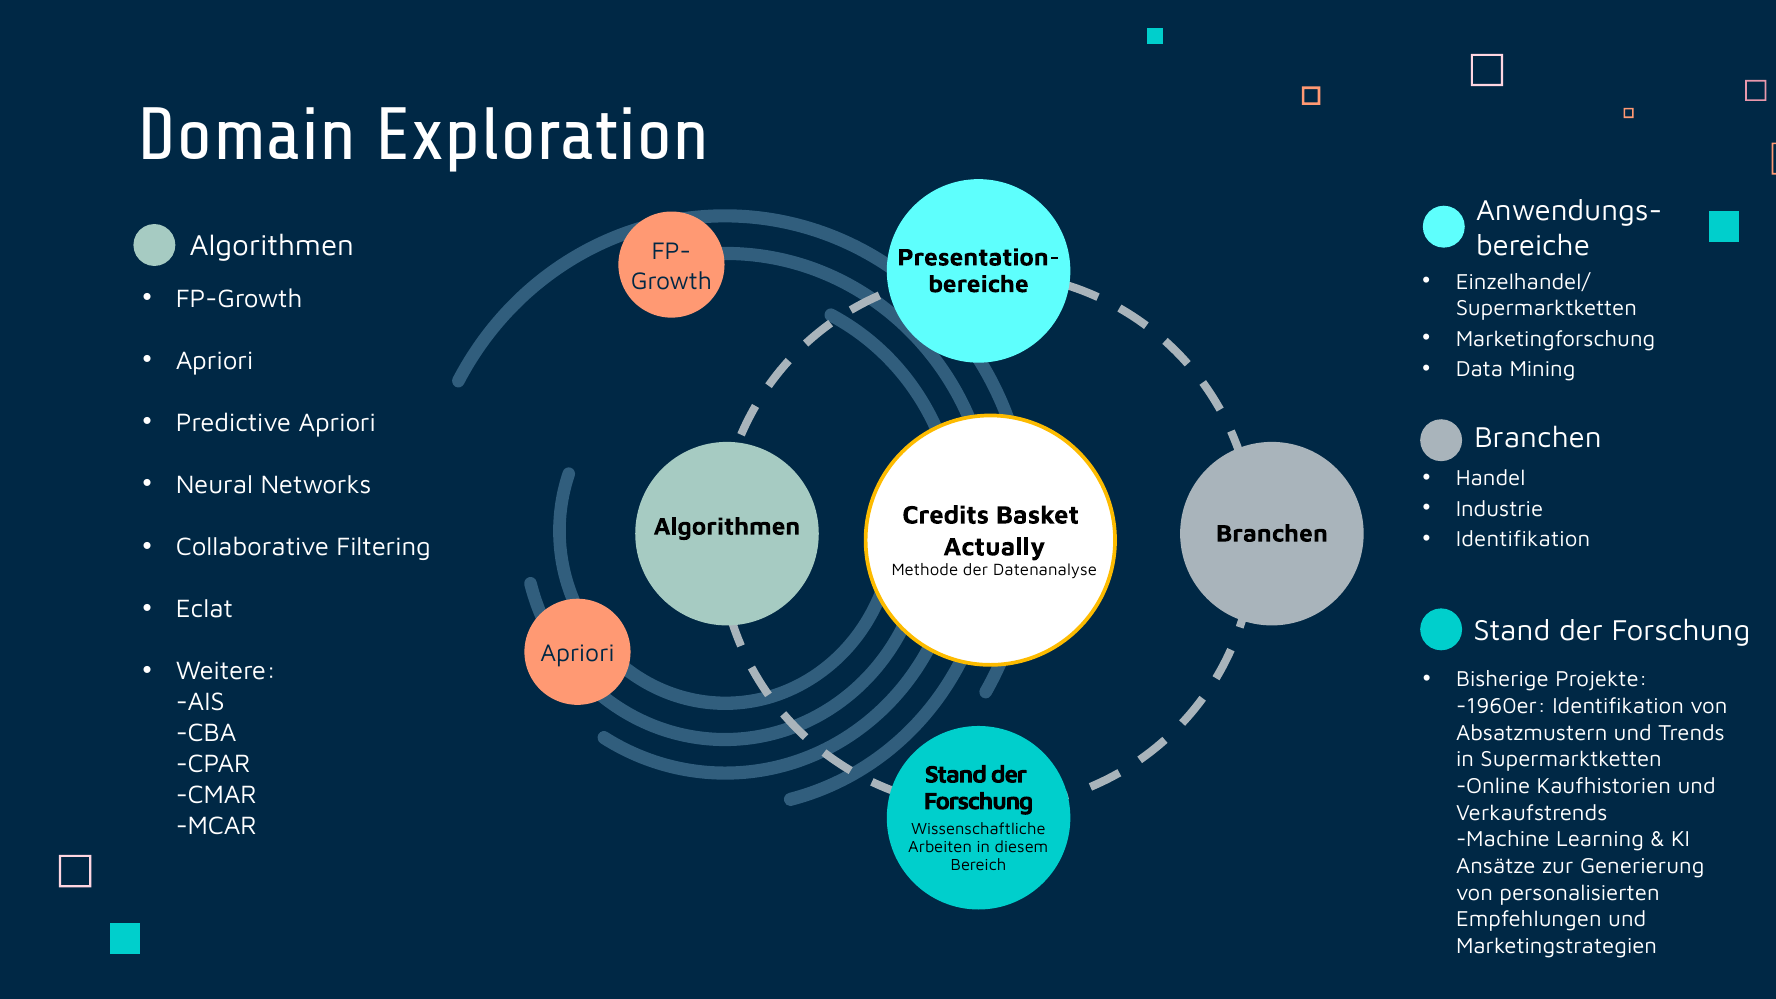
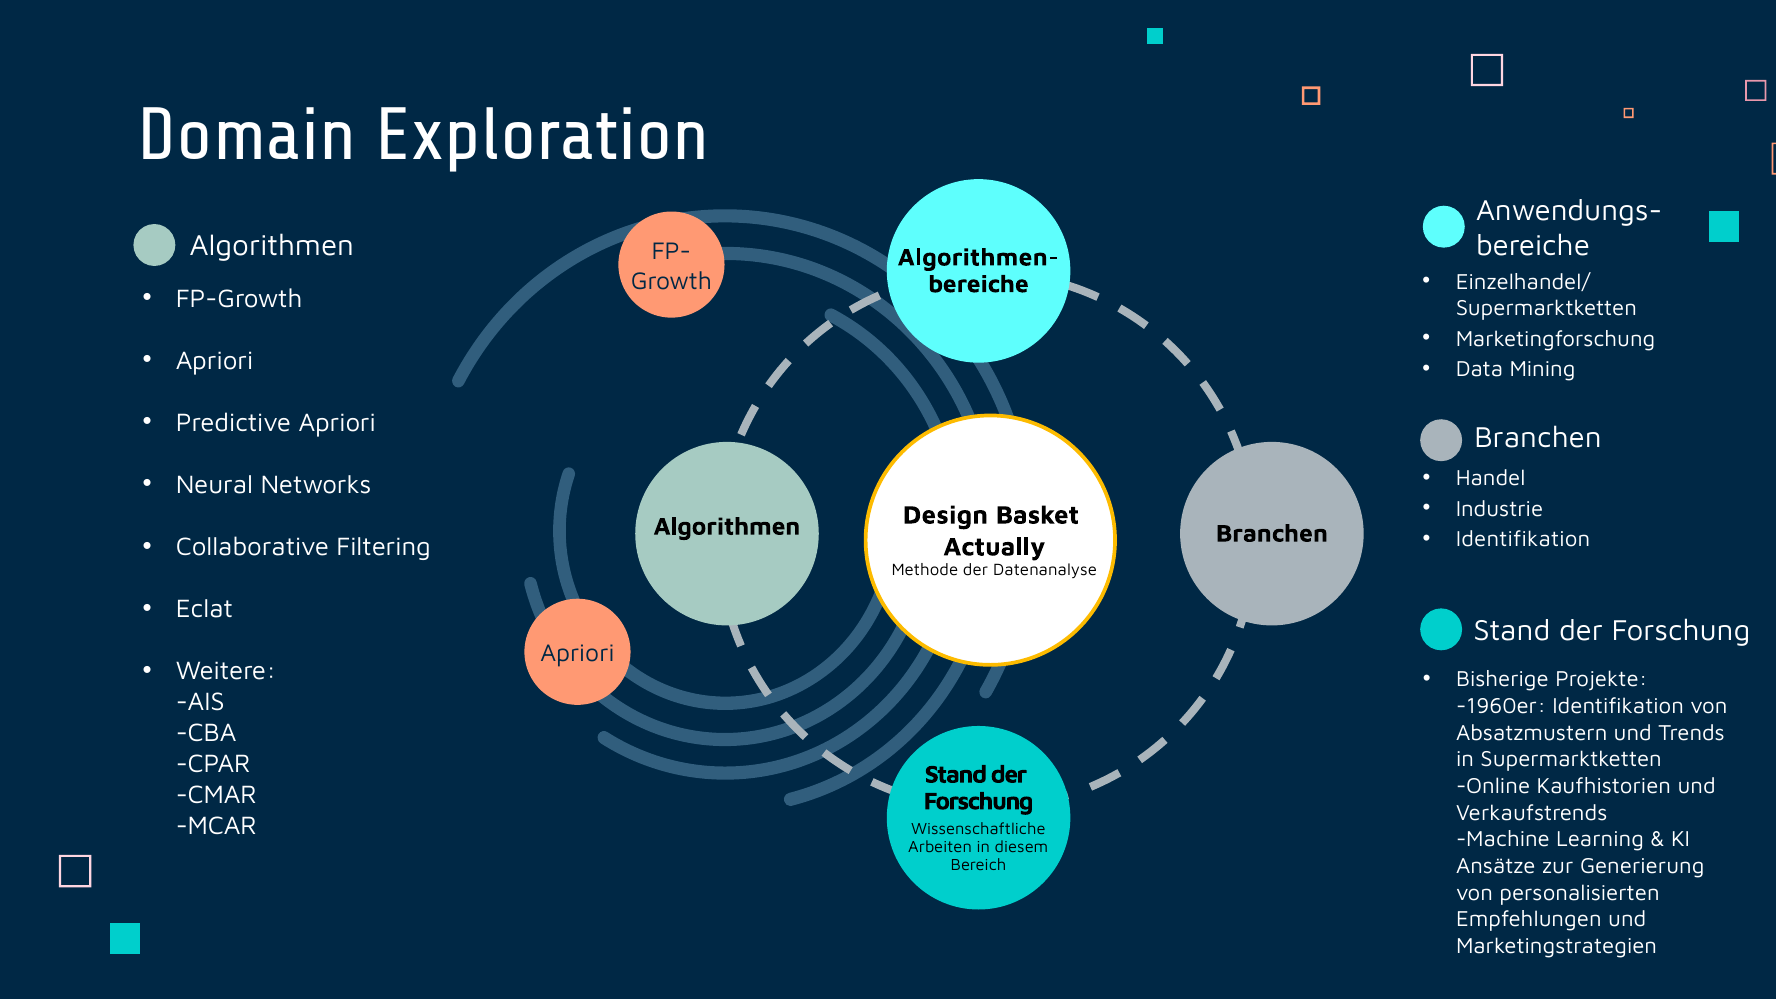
Presentation-: Presentation- -> Algorithmen-
Credits: Credits -> Design
